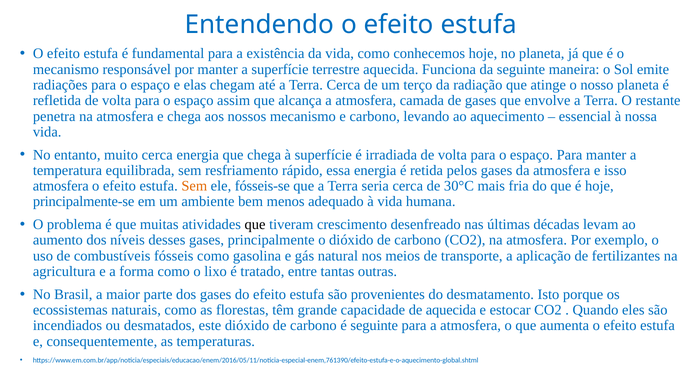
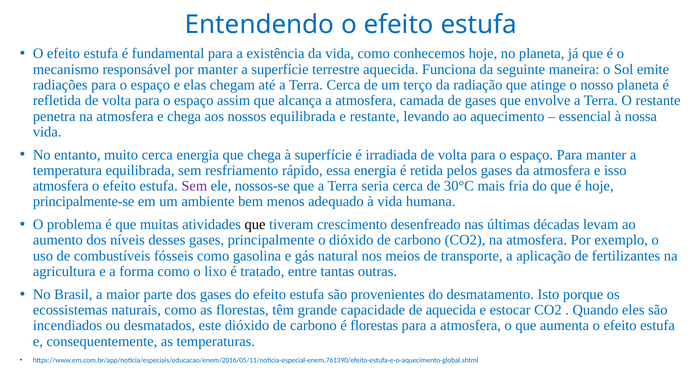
nossos mecanismo: mecanismo -> equilibrada
e carbono: carbono -> restante
Sem at (194, 186) colour: orange -> purple
fósseis-se: fósseis-se -> nossos-se
é seguinte: seguinte -> florestas
